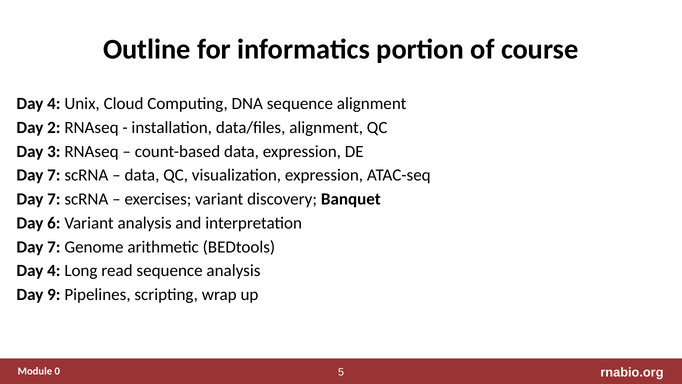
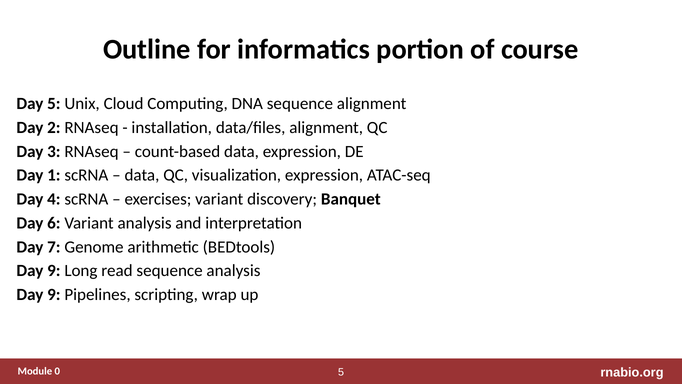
4 at (54, 103): 4 -> 5
7 at (54, 175): 7 -> 1
7 at (54, 199): 7 -> 4
4 at (54, 271): 4 -> 9
